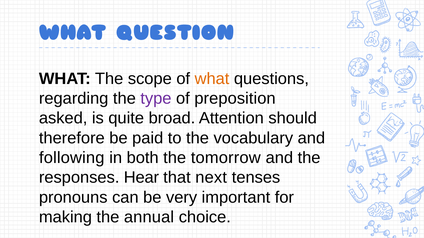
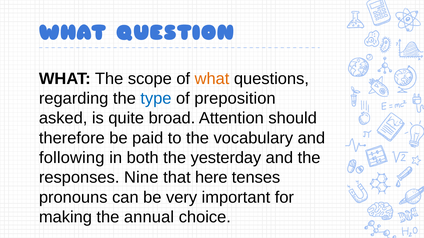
type colour: purple -> blue
tomorrow: tomorrow -> yesterday
Hear: Hear -> Nine
next: next -> here
